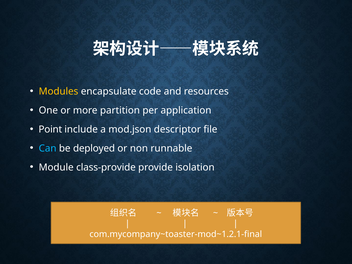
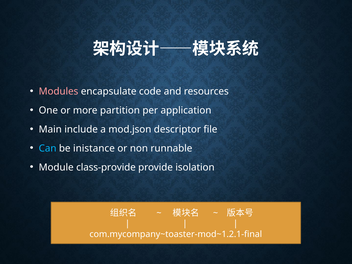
Modules colour: yellow -> pink
Point: Point -> Main
deployed: deployed -> inistance
